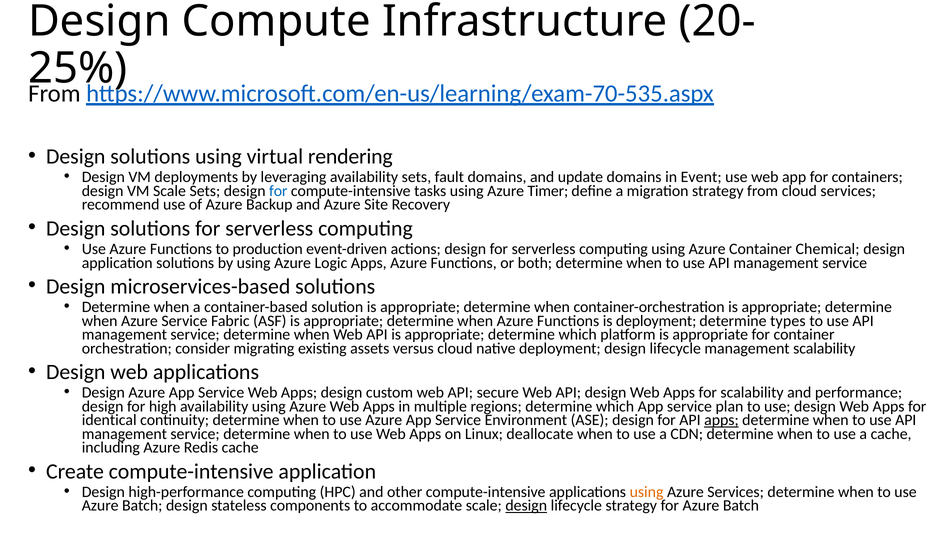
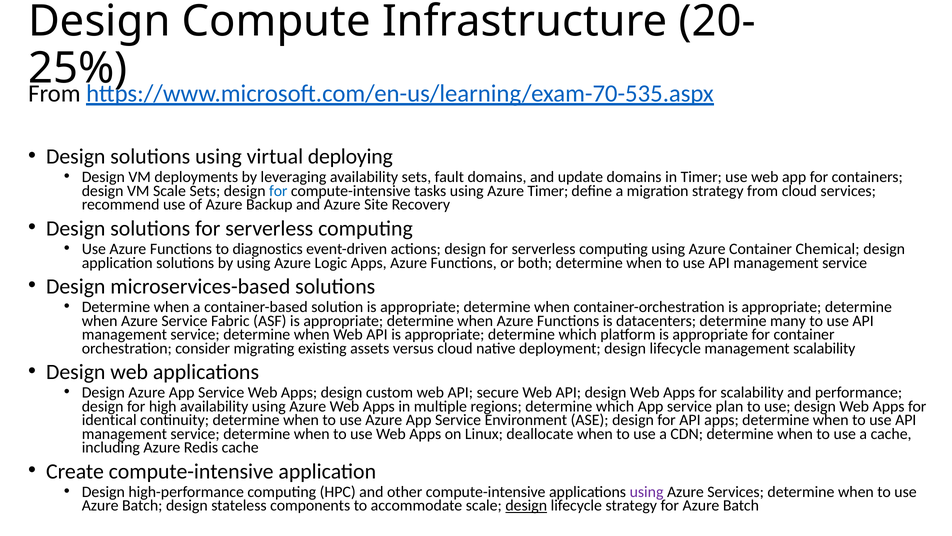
rendering: rendering -> deploying
in Event: Event -> Timer
production: production -> diagnostics
is deployment: deployment -> datacenters
types: types -> many
apps at (721, 420) underline: present -> none
using at (647, 491) colour: orange -> purple
